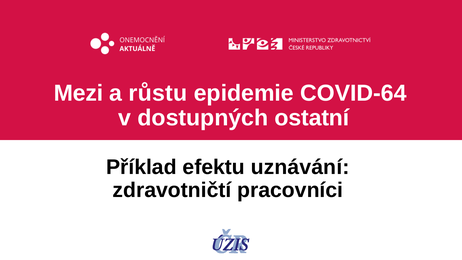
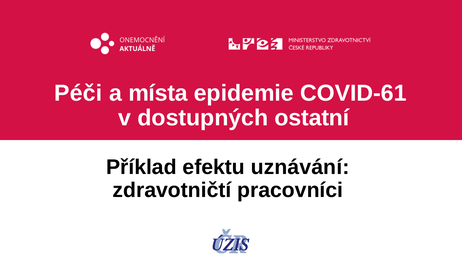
Mezi: Mezi -> Péči
růstu: růstu -> místa
COVID-64: COVID-64 -> COVID-61
